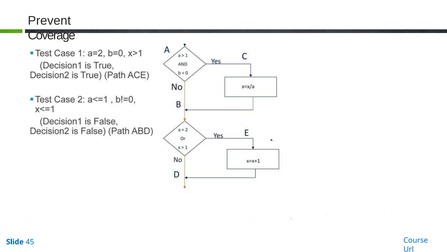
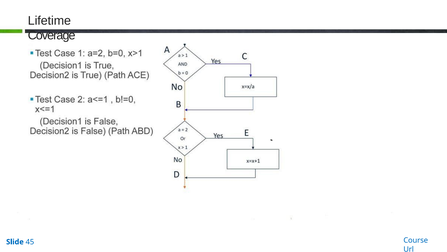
Prevent: Prevent -> Lifetime
